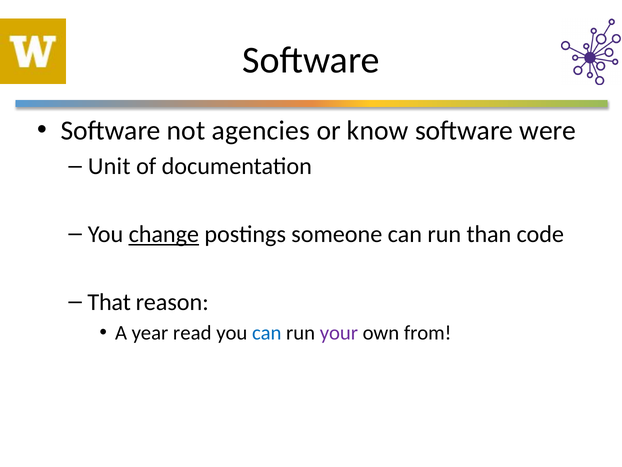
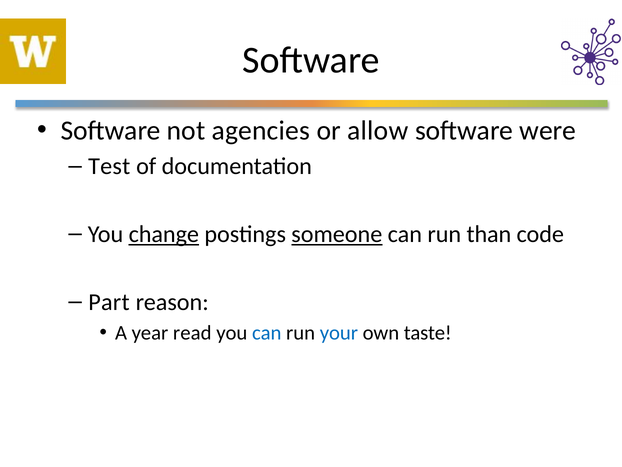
know: know -> allow
Unit: Unit -> Test
someone underline: none -> present
That: That -> Part
your colour: purple -> blue
from: from -> taste
